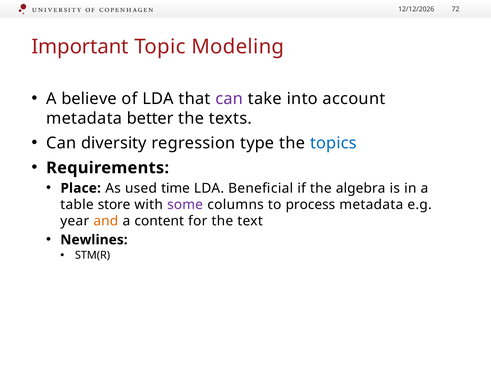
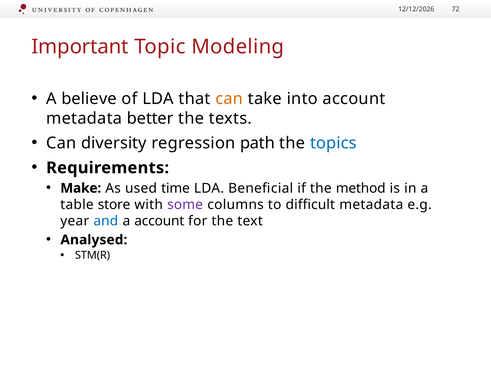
can at (229, 99) colour: purple -> orange
type: type -> path
Place: Place -> Make
algebra: algebra -> method
process: process -> difficult
and colour: orange -> blue
a content: content -> account
Newlines: Newlines -> Analysed
